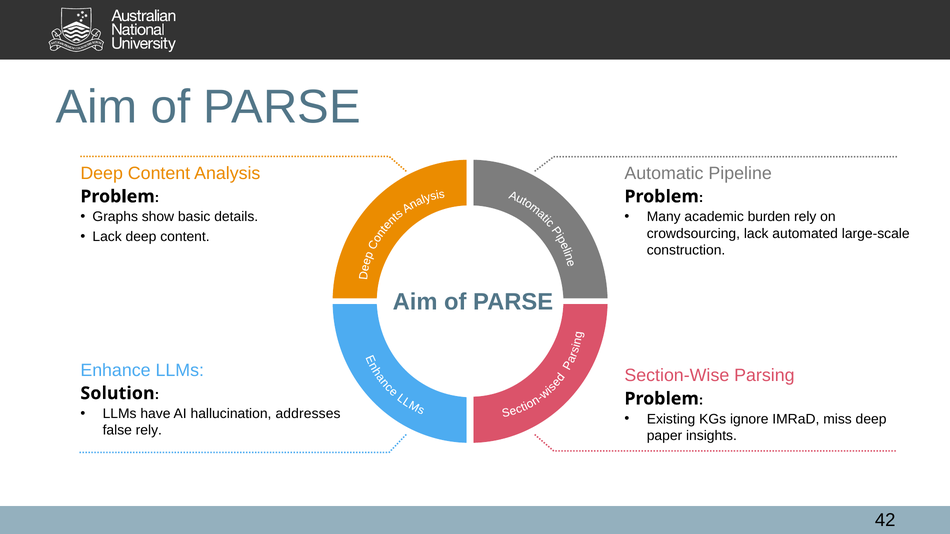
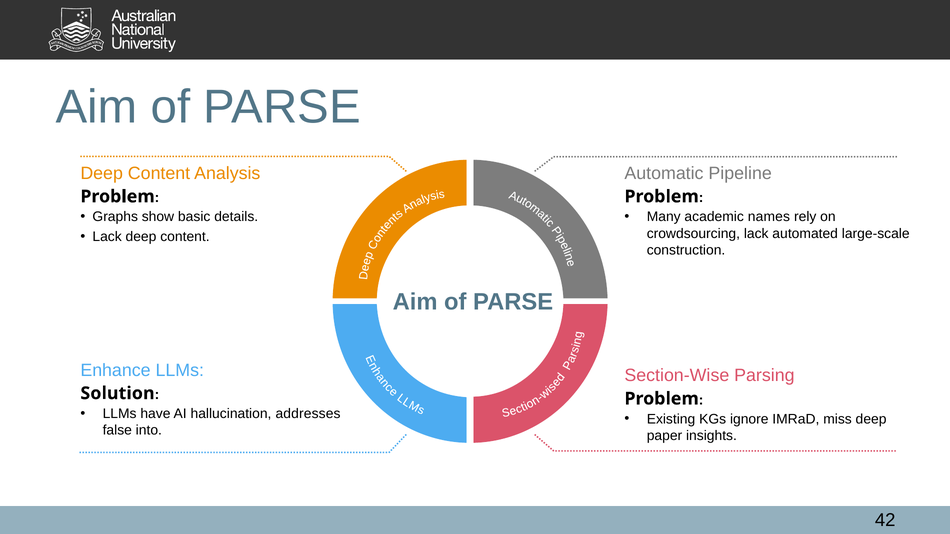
burden: burden -> names
false rely: rely -> into
